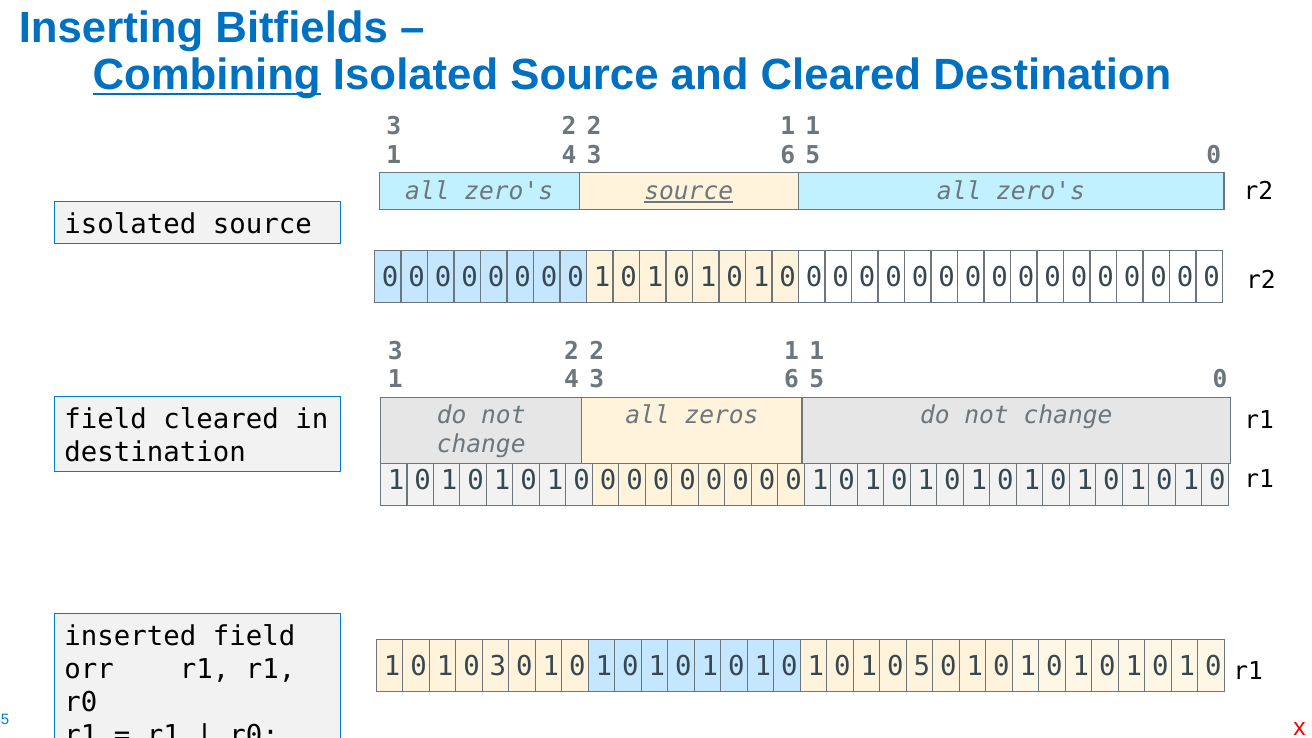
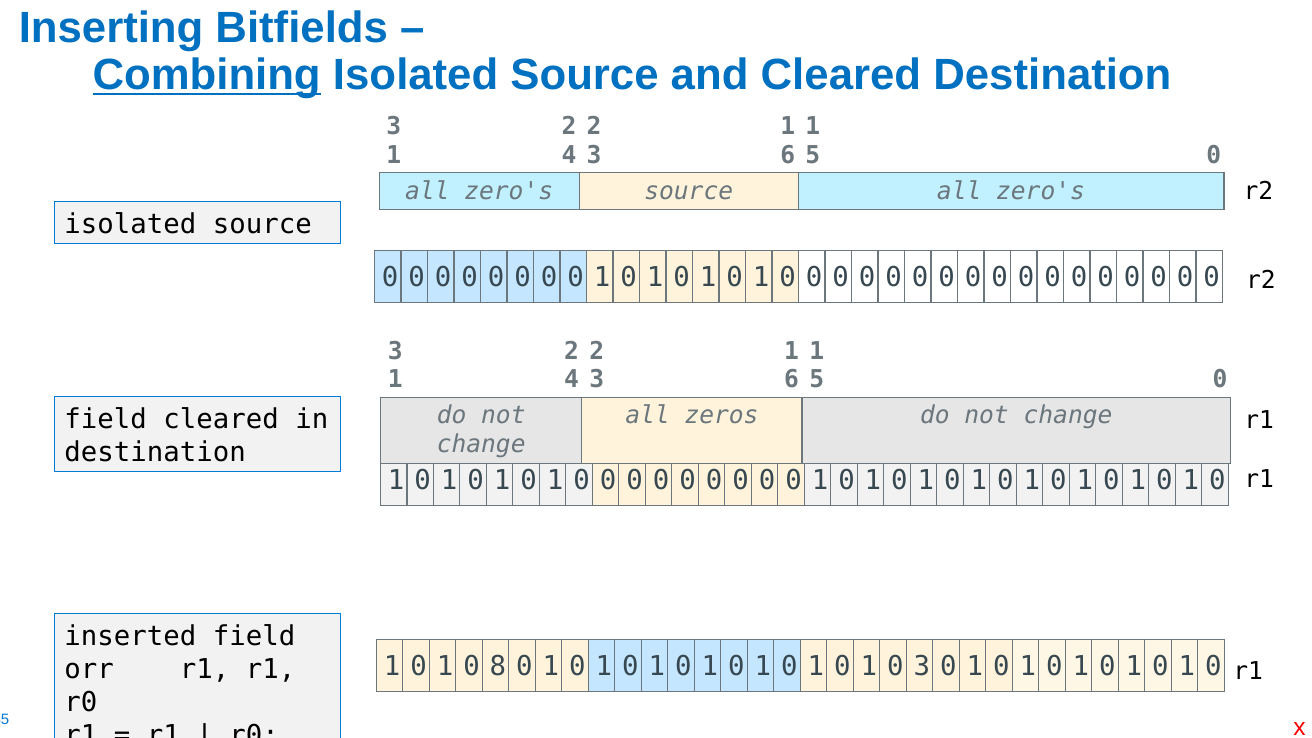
source at (689, 191) underline: present -> none
3 at (498, 666): 3 -> 8
5 at (922, 666): 5 -> 3
